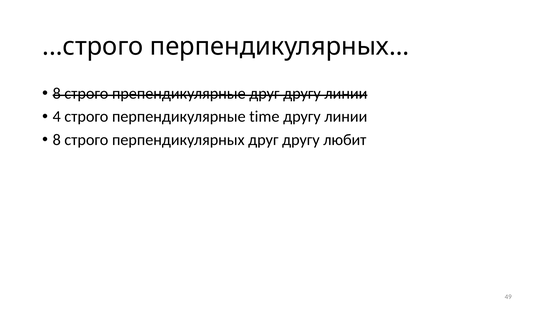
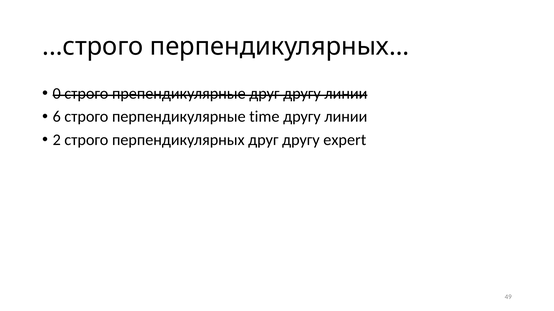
8 at (57, 94): 8 -> 0
4: 4 -> 6
8 at (57, 140): 8 -> 2
любит: любит -> expert
